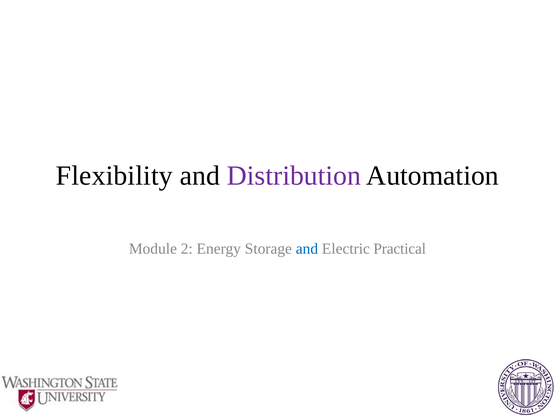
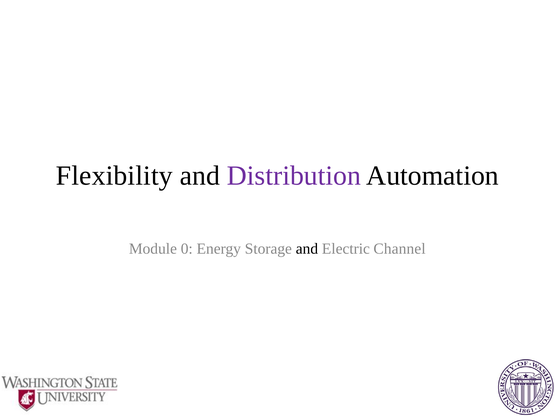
2: 2 -> 0
and at (307, 249) colour: blue -> black
Practical: Practical -> Channel
